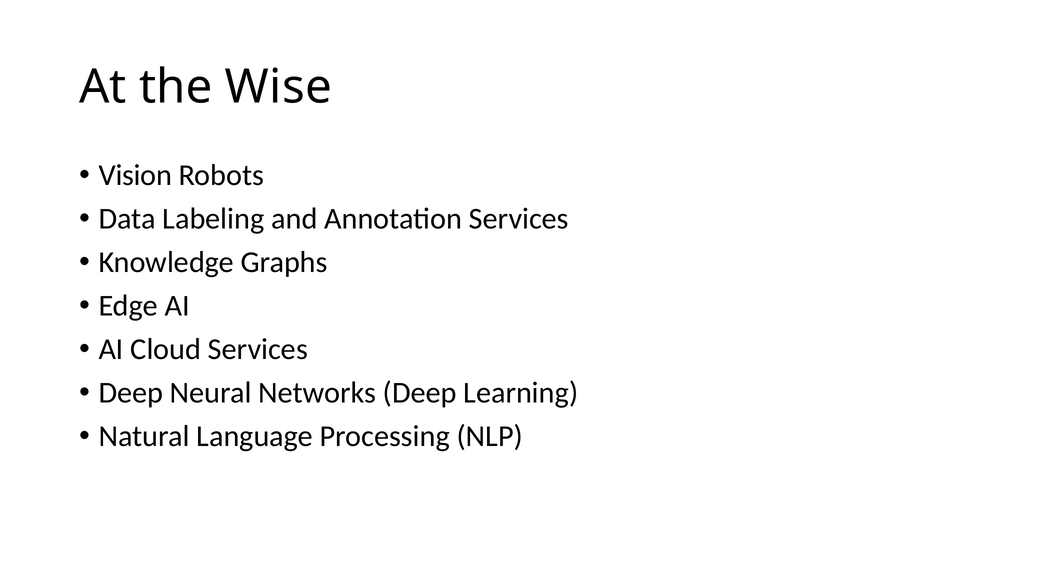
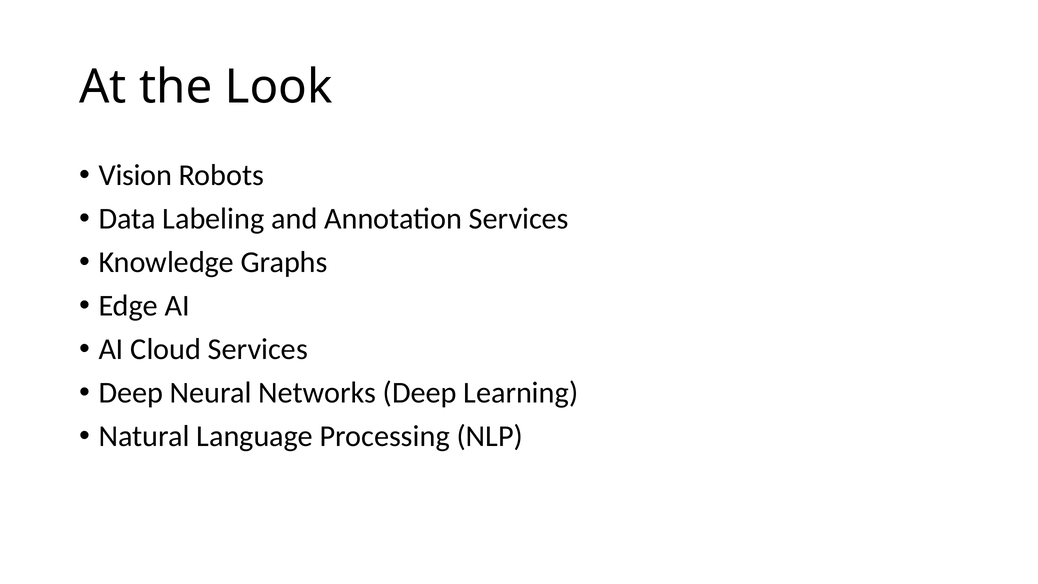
Wise: Wise -> Look
